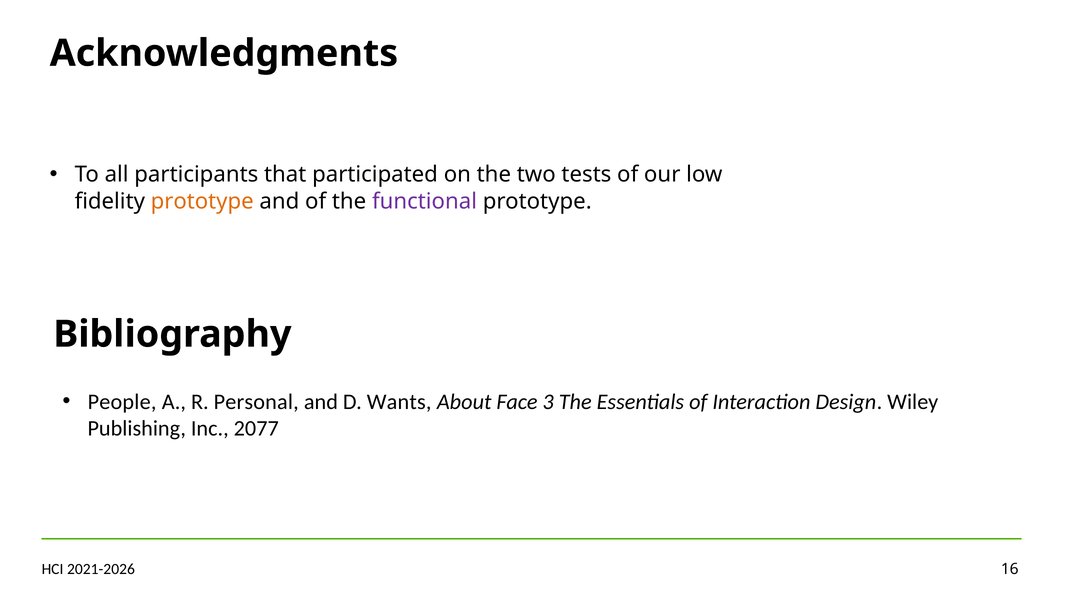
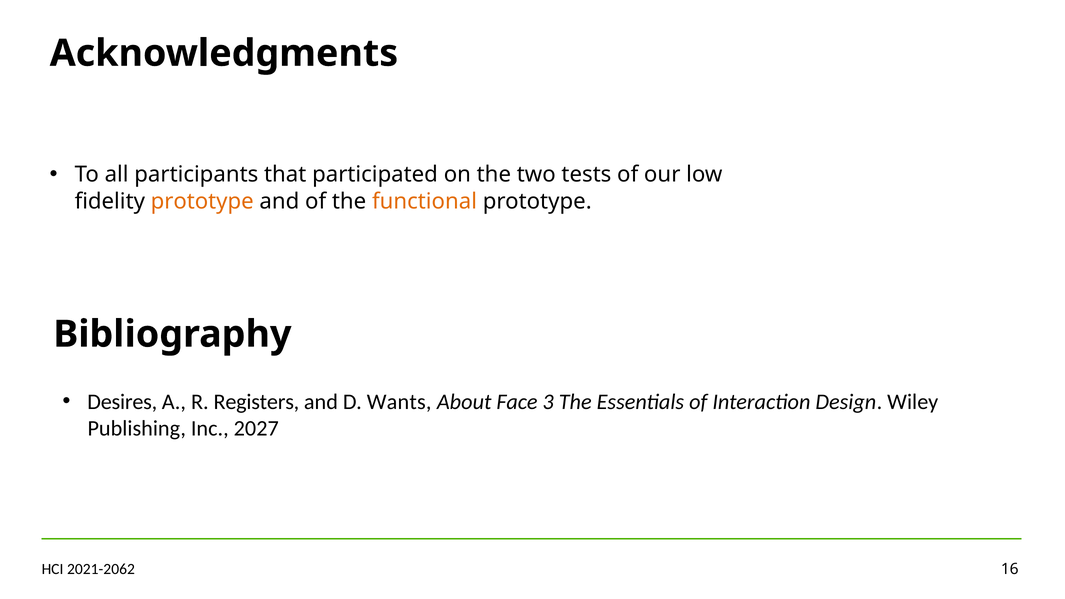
functional colour: purple -> orange
People: People -> Desires
Personal: Personal -> Registers
2077: 2077 -> 2027
2021-2026: 2021-2026 -> 2021-2062
